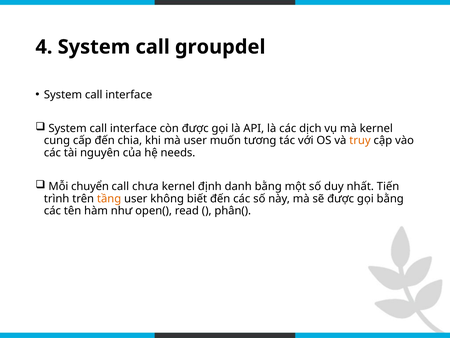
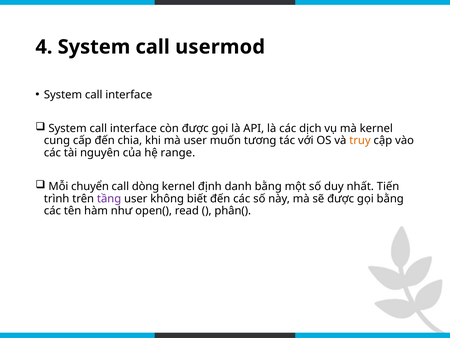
groupdel: groupdel -> usermod
needs: needs -> range
chưa: chưa -> dòng
tầng colour: orange -> purple
